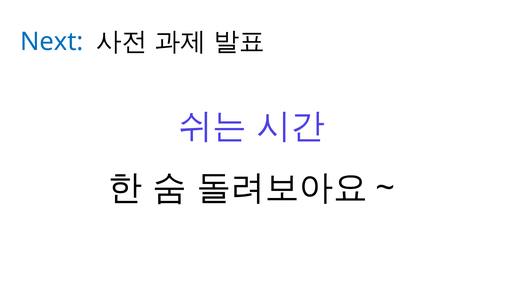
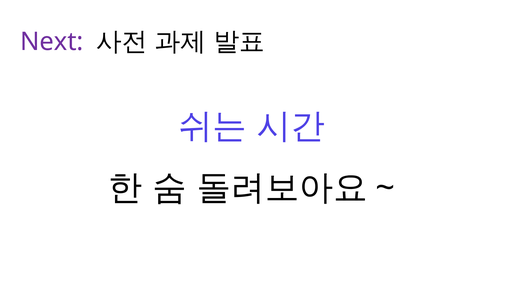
Next colour: blue -> purple
